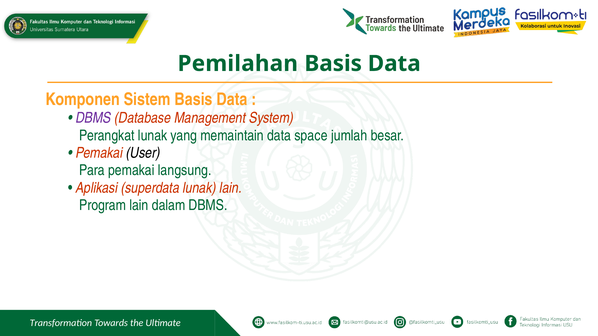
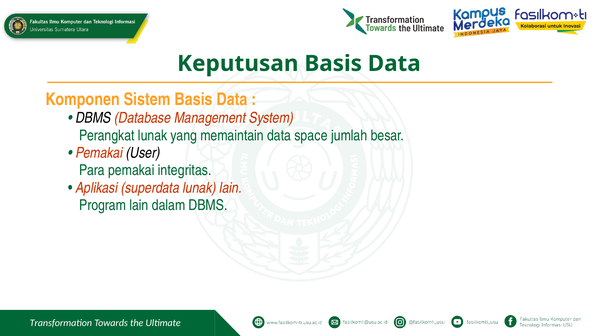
Pemilahan: Pemilahan -> Keputusan
DBMS at (93, 118) colour: purple -> black
langsung: langsung -> integritas
